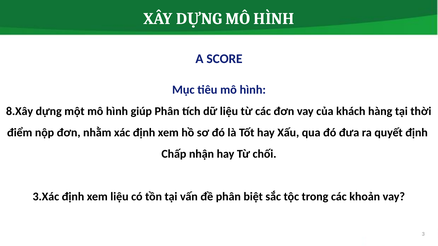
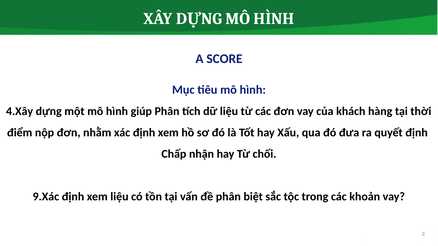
8.Xây: 8.Xây -> 4.Xây
3.Xác: 3.Xác -> 9.Xác
